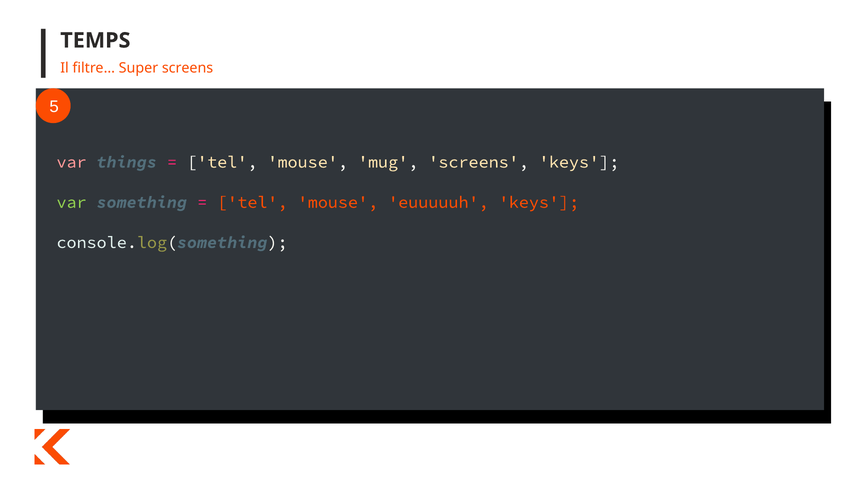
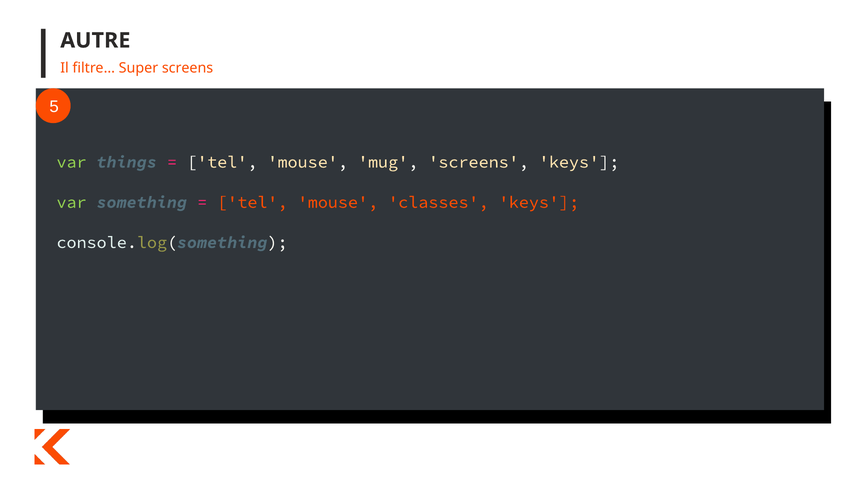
TEMPS: TEMPS -> AUTRE
var at (72, 162) colour: pink -> light green
euuuuuh: euuuuuh -> classes
